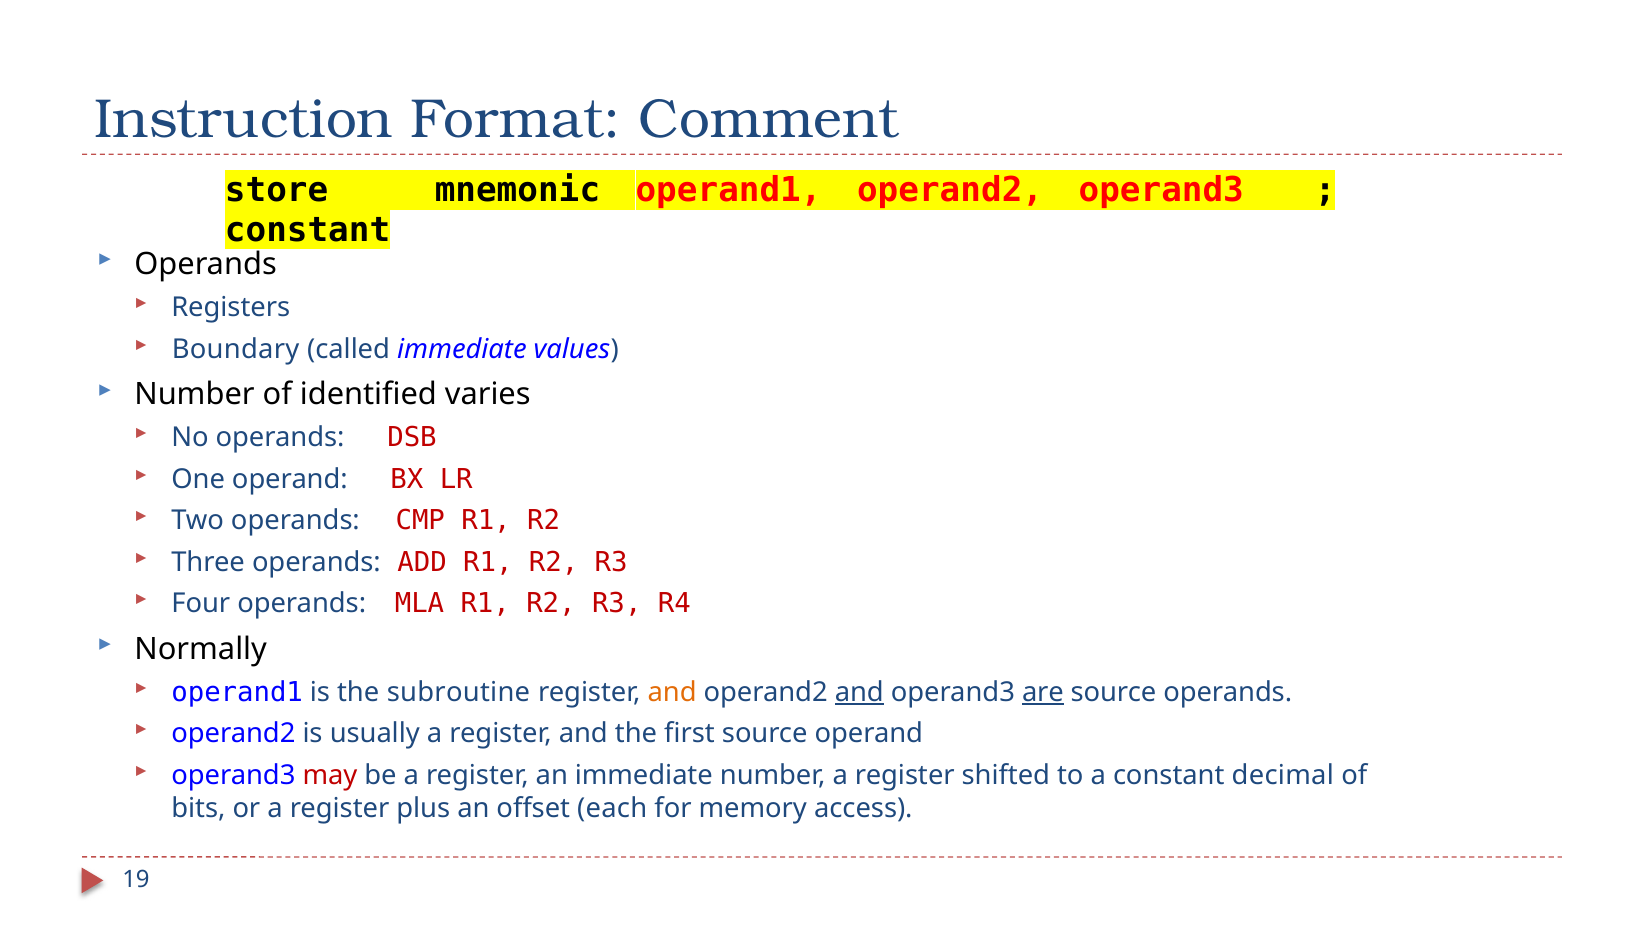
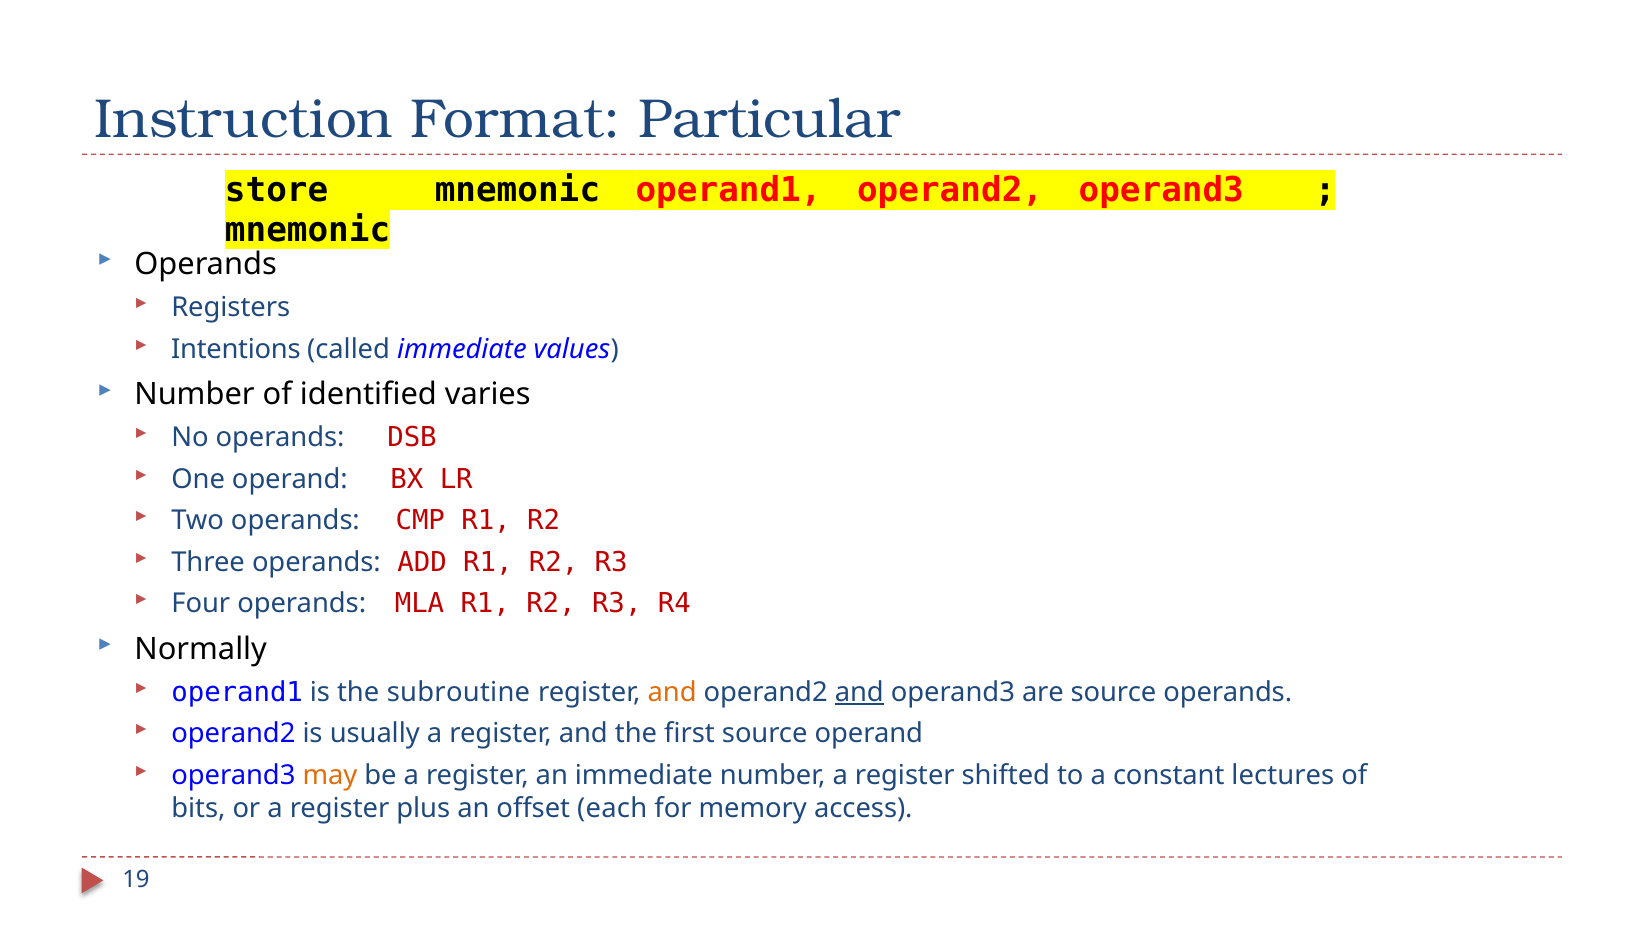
Comment: Comment -> Particular
constant at (308, 230): constant -> mnemonic
Boundary: Boundary -> Intentions
are underline: present -> none
may colour: red -> orange
decimal: decimal -> lectures
